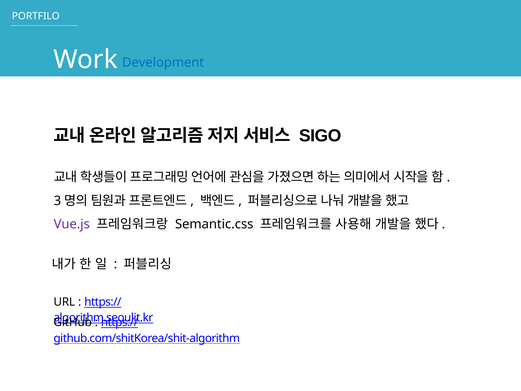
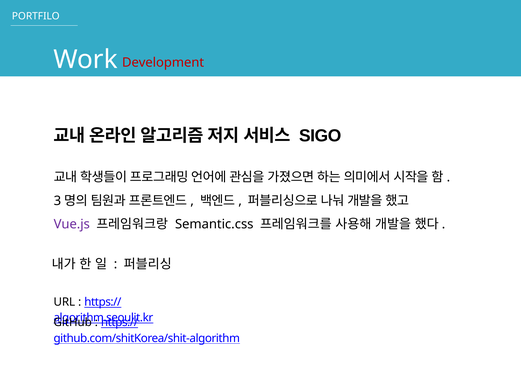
Development colour: blue -> red
